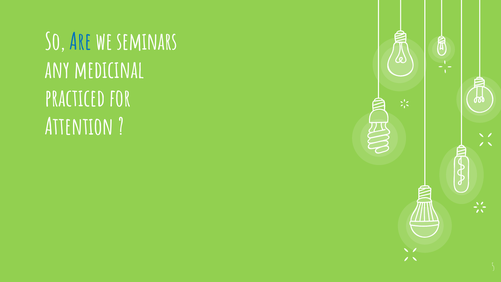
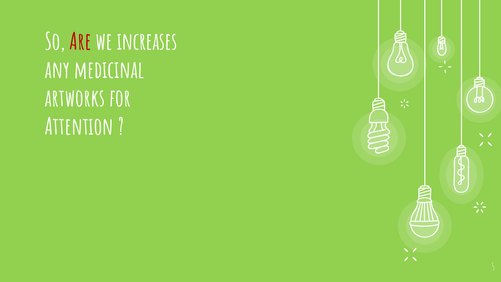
Are colour: blue -> red
seminars: seminars -> increases
practiced: practiced -> artworks
